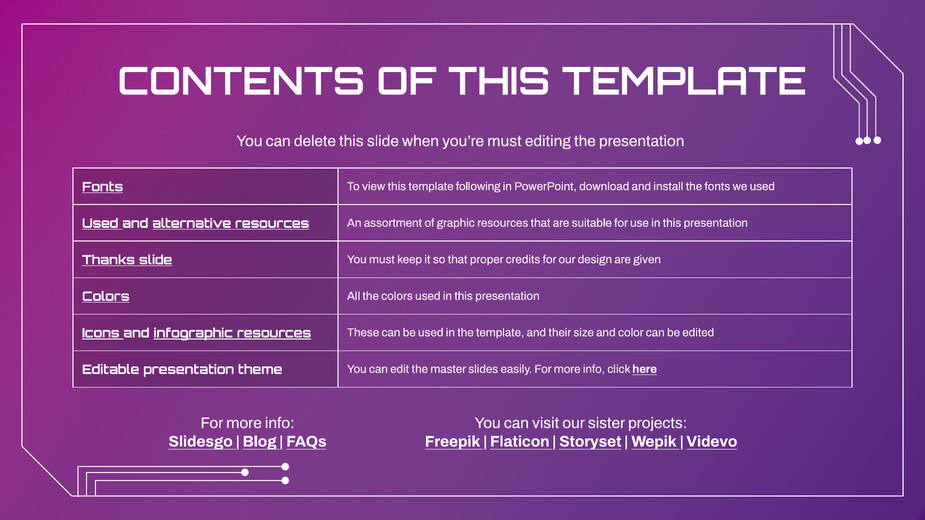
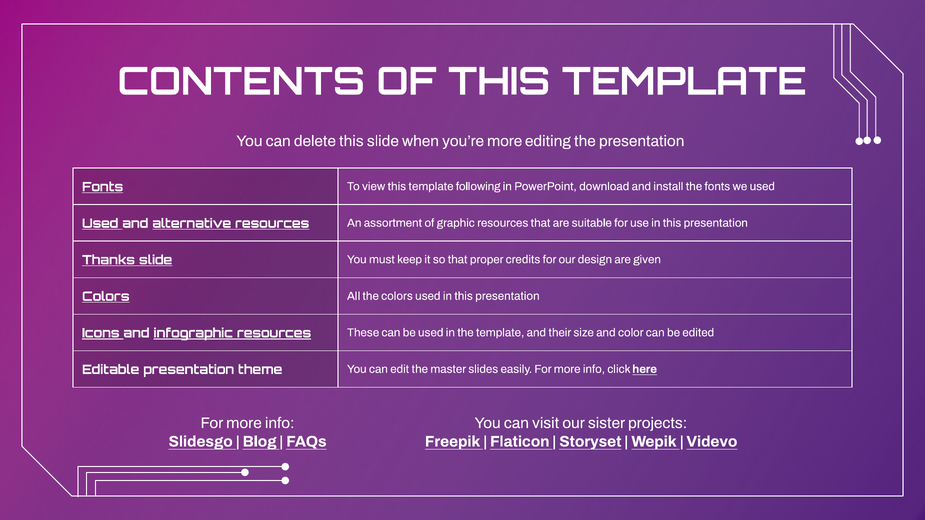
you’re must: must -> more
